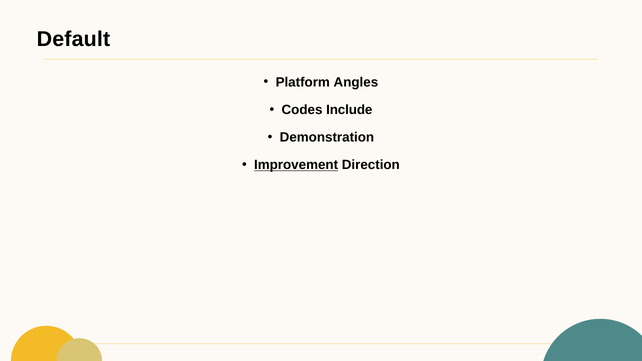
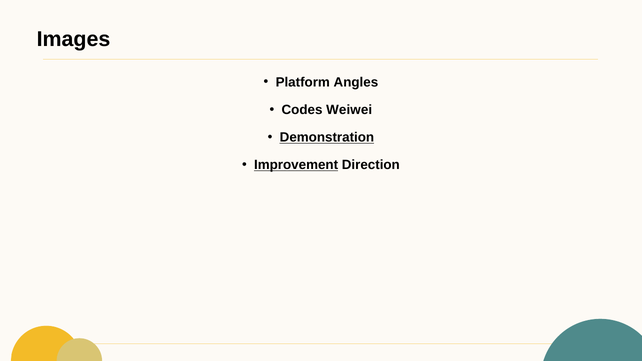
Default: Default -> Images
Include: Include -> Weiwei
Demonstration underline: none -> present
